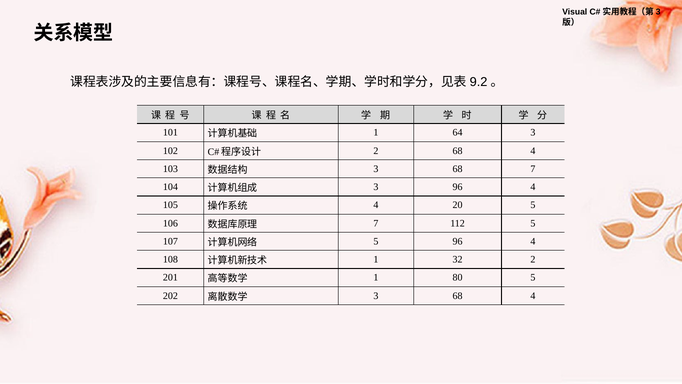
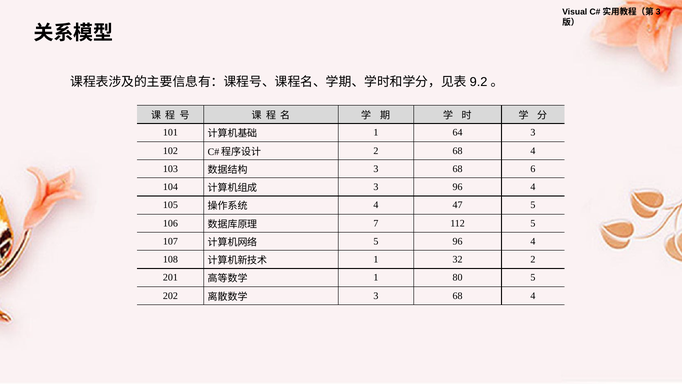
68 7: 7 -> 6
20: 20 -> 47
